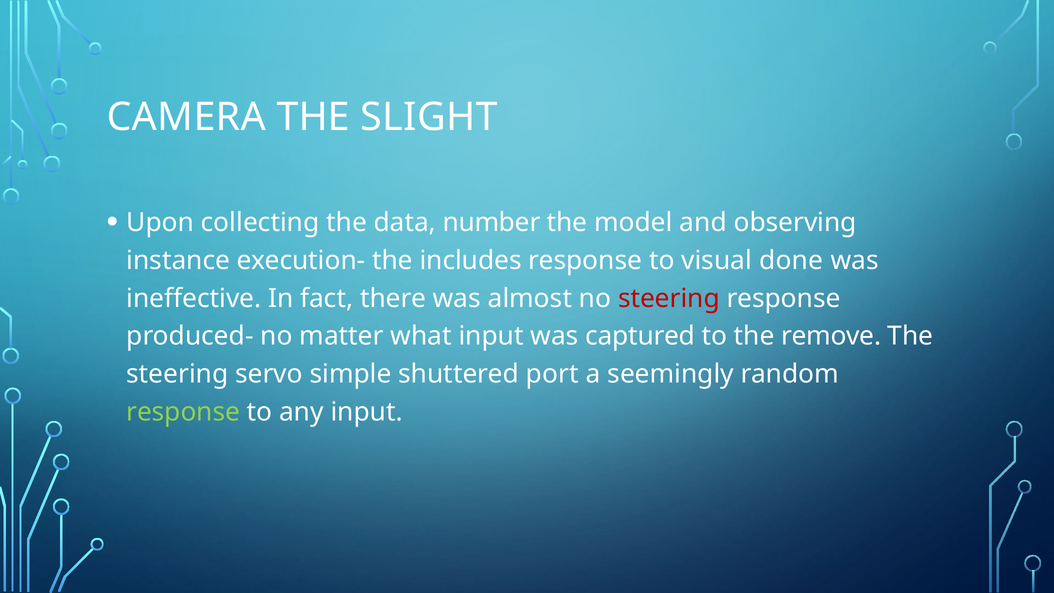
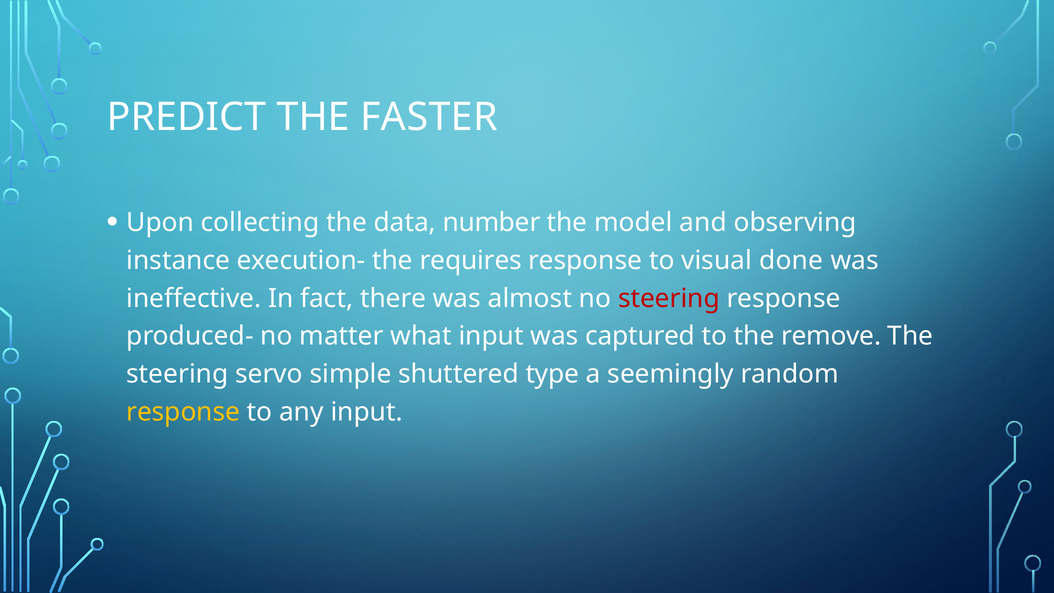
CAMERA: CAMERA -> PREDICT
SLIGHT: SLIGHT -> FASTER
includes: includes -> requires
port: port -> type
response at (183, 412) colour: light green -> yellow
